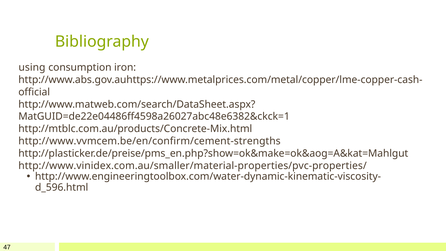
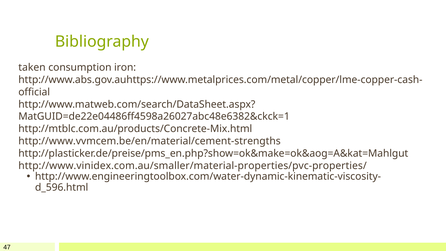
using: using -> taken
http://www.vvmcem.be/en/confirm/cement-strengths: http://www.vvmcem.be/en/confirm/cement-strengths -> http://www.vvmcem.be/en/material/cement-strengths
